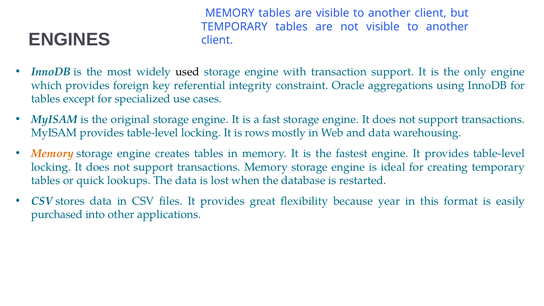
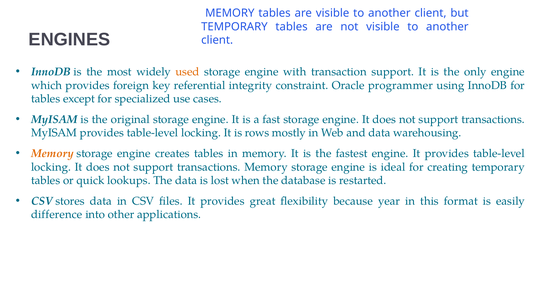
used colour: black -> orange
aggregations: aggregations -> programmer
purchased: purchased -> difference
